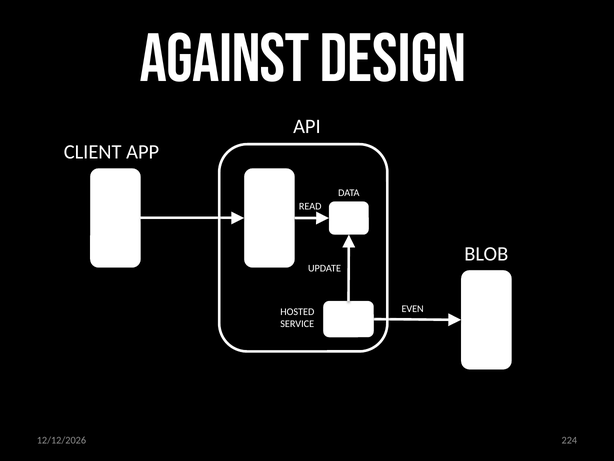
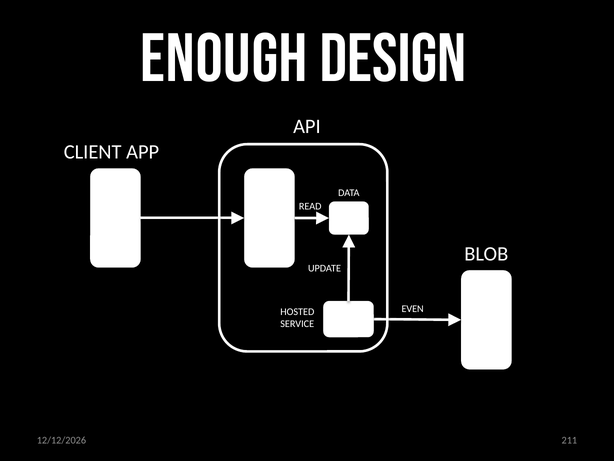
AGAINST: AGAINST -> ENOUGH
224: 224 -> 211
